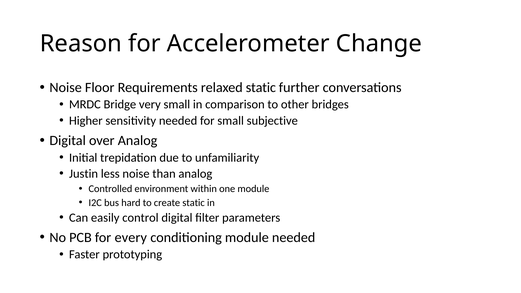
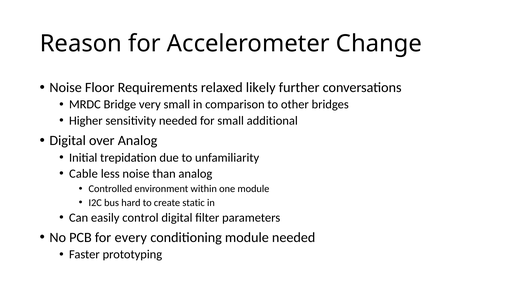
relaxed static: static -> likely
subjective: subjective -> additional
Justin: Justin -> Cable
